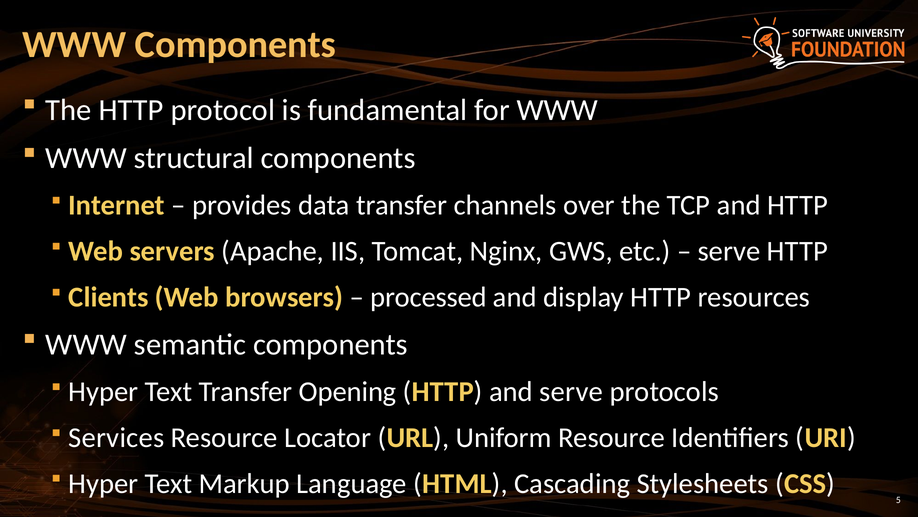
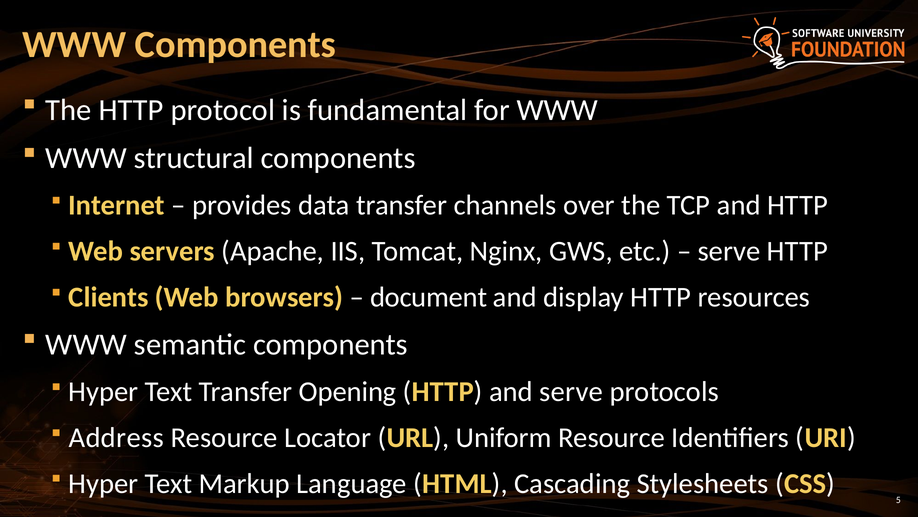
processed: processed -> document
Services: Services -> Address
